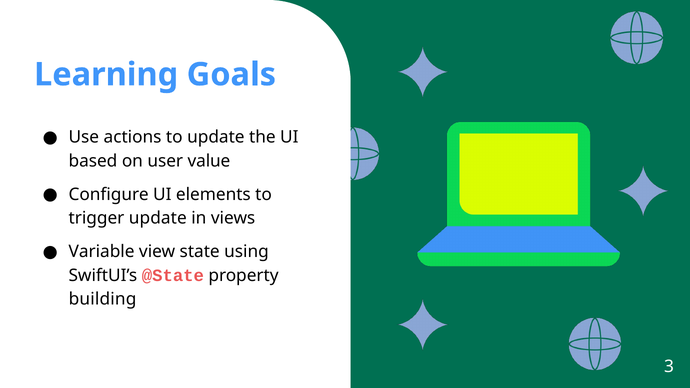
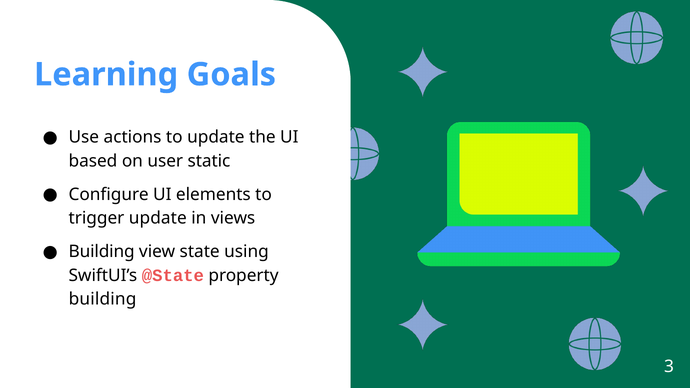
value: value -> static
Variable at (102, 252): Variable -> Building
